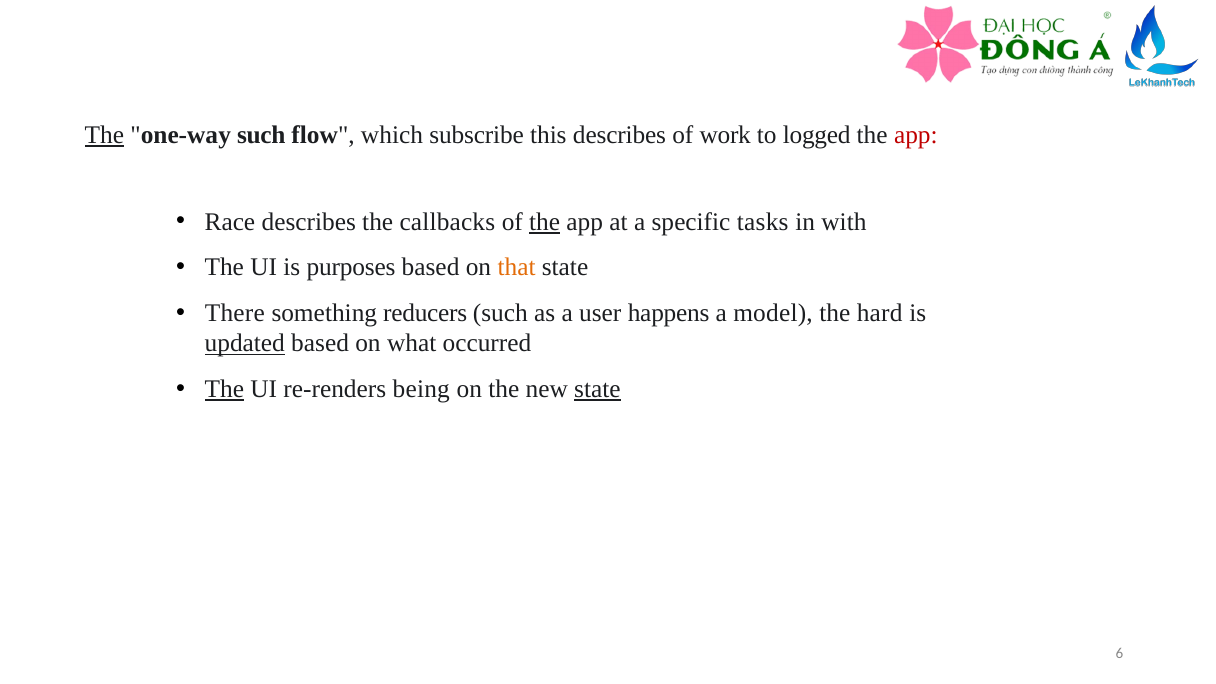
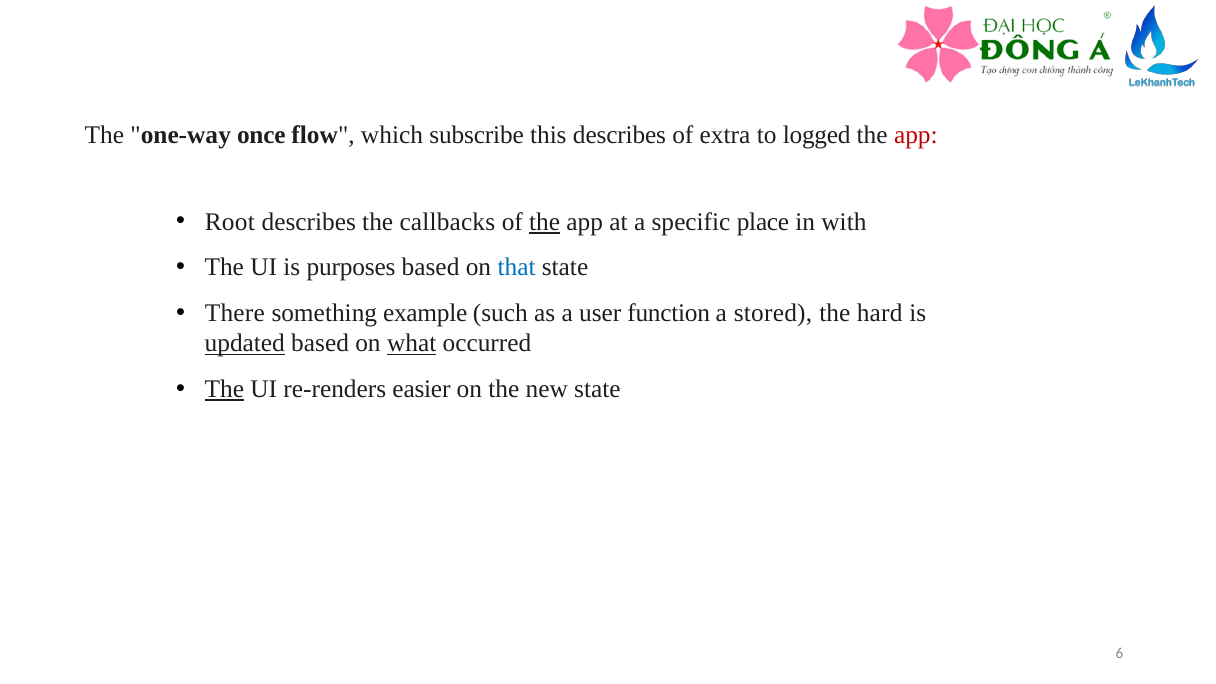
The at (104, 135) underline: present -> none
one-way such: such -> once
work: work -> extra
Race: Race -> Root
tasks: tasks -> place
that colour: orange -> blue
reducers: reducers -> example
happens: happens -> function
model: model -> stored
what underline: none -> present
being: being -> easier
state at (597, 389) underline: present -> none
